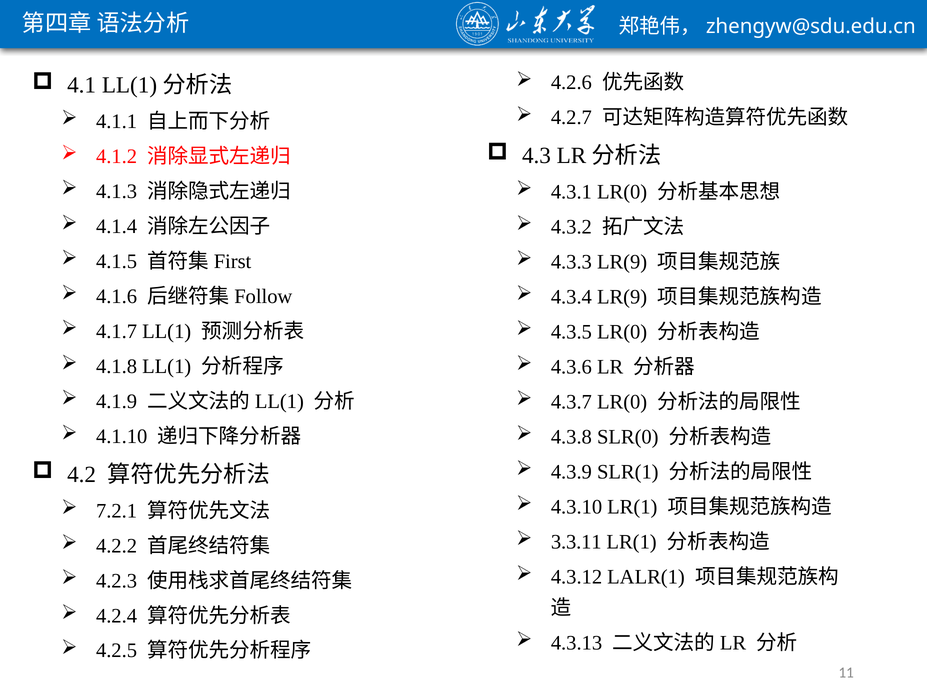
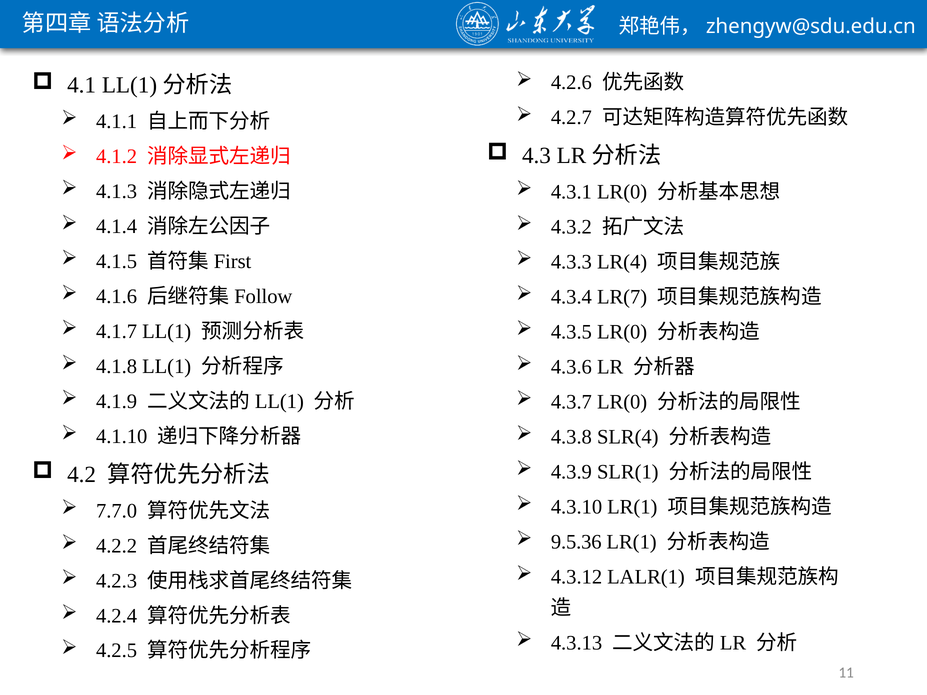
4.3.3 LR(9: LR(9 -> LR(4
4.3.4 LR(9: LR(9 -> LR(7
SLR(0: SLR(0 -> SLR(4
7.2.1: 7.2.1 -> 7.7.0
3.3.11: 3.3.11 -> 9.5.36
